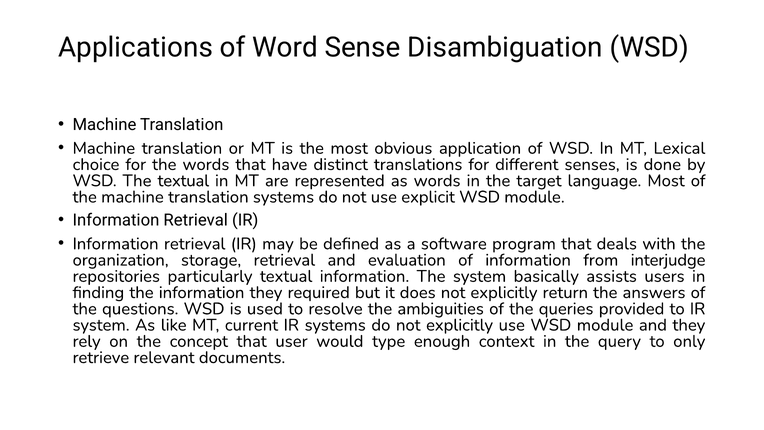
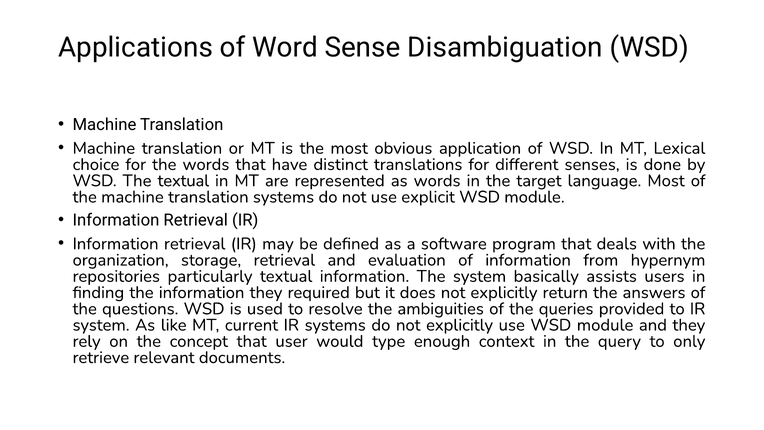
interjudge: interjudge -> hypernym
